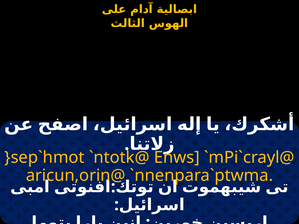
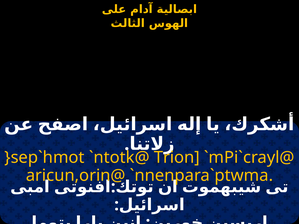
Enws: Enws -> Trion
